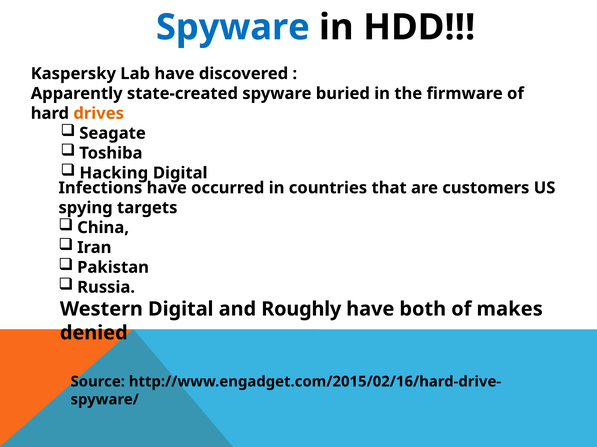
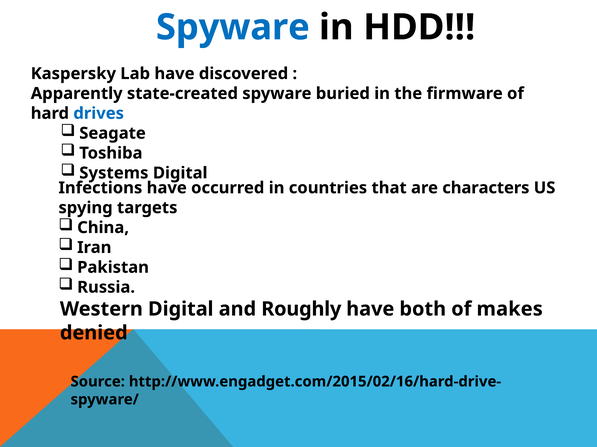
drives colour: orange -> blue
Hacking: Hacking -> Systems
customers: customers -> characters
